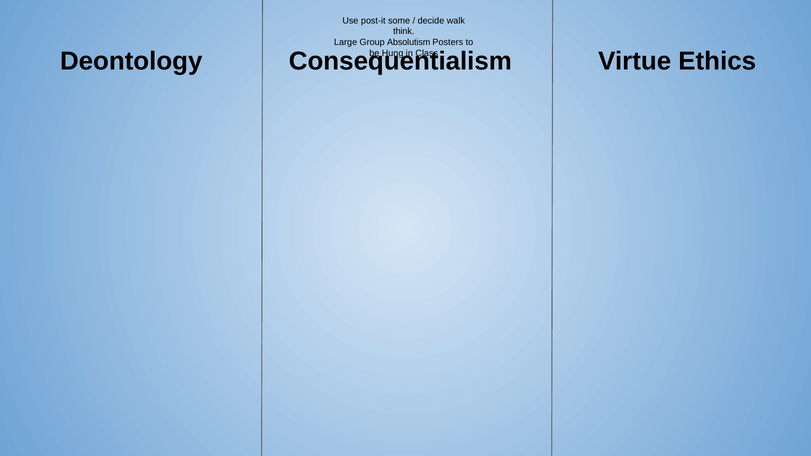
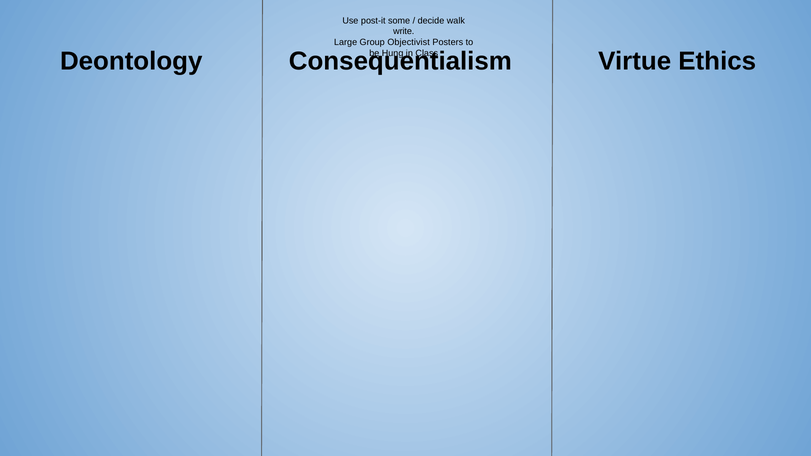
think: think -> write
Absolutism: Absolutism -> Objectivist
